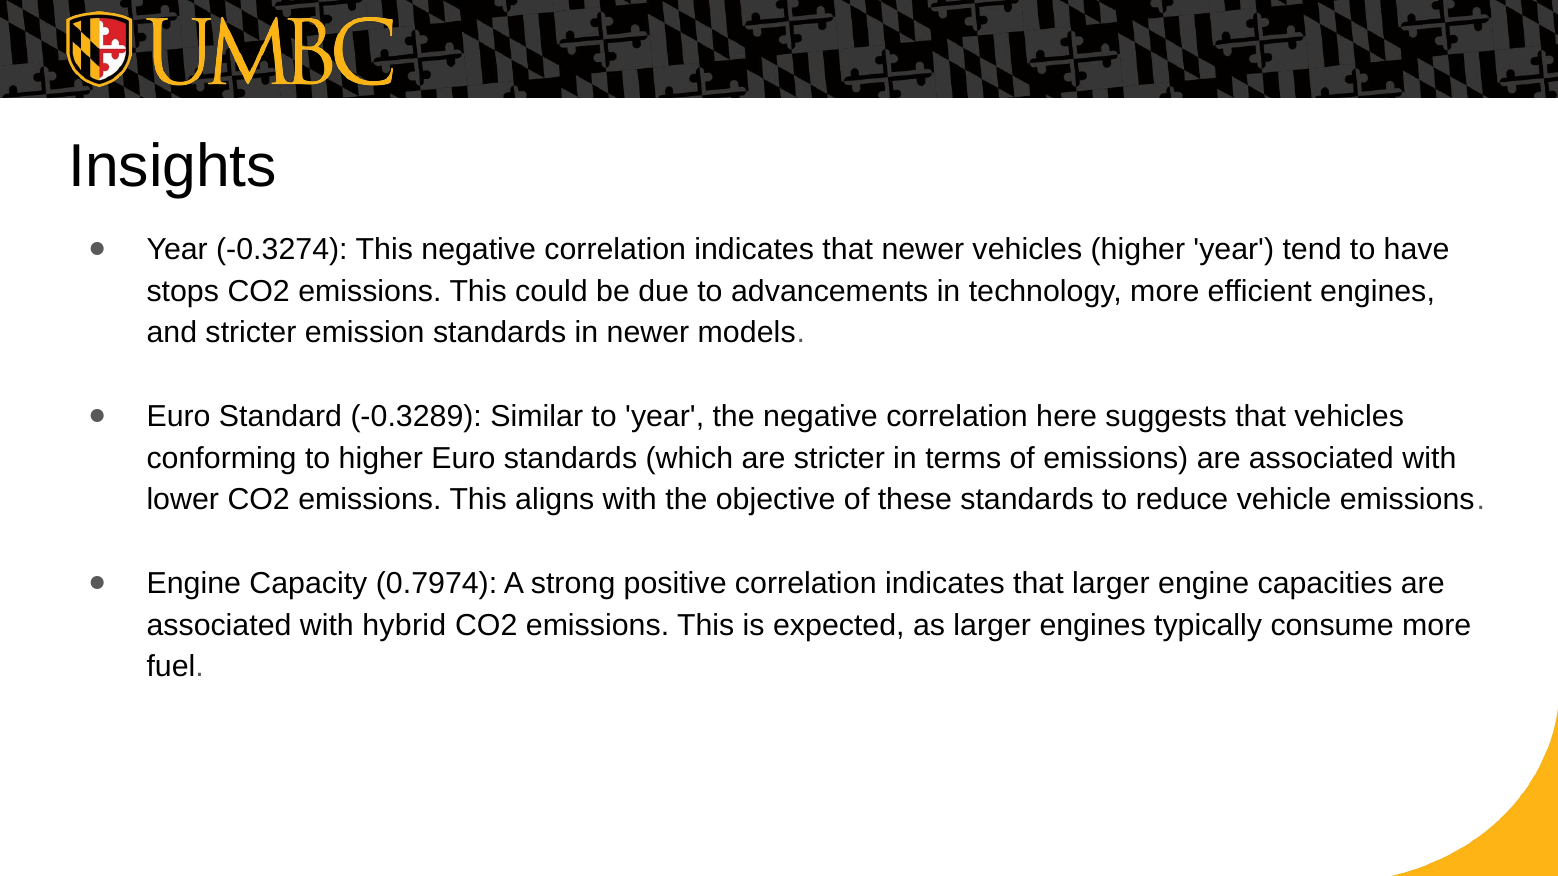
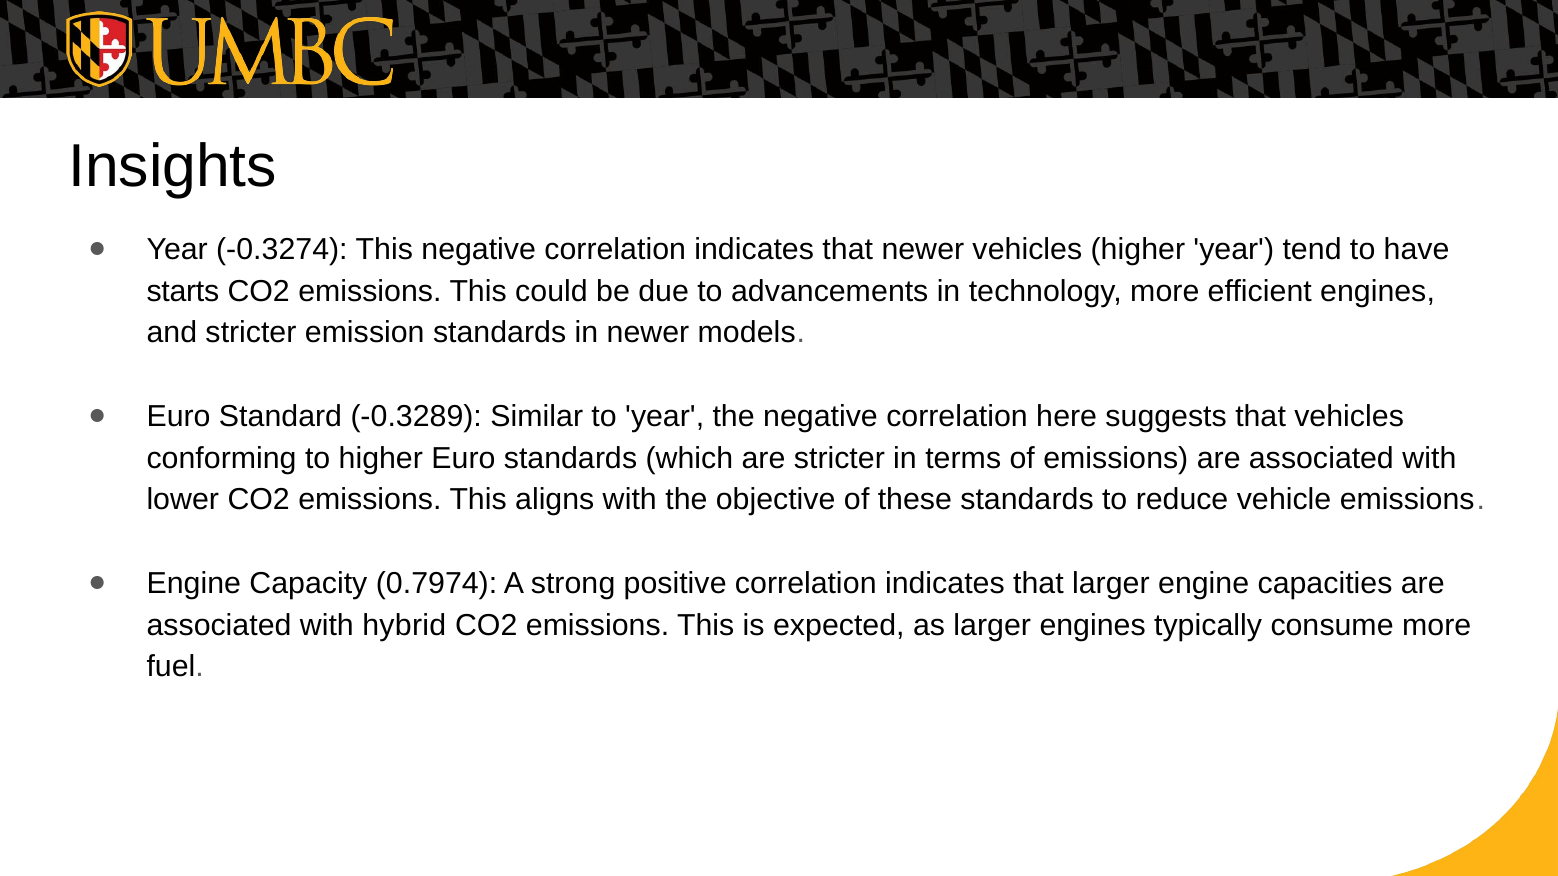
stops: stops -> starts
